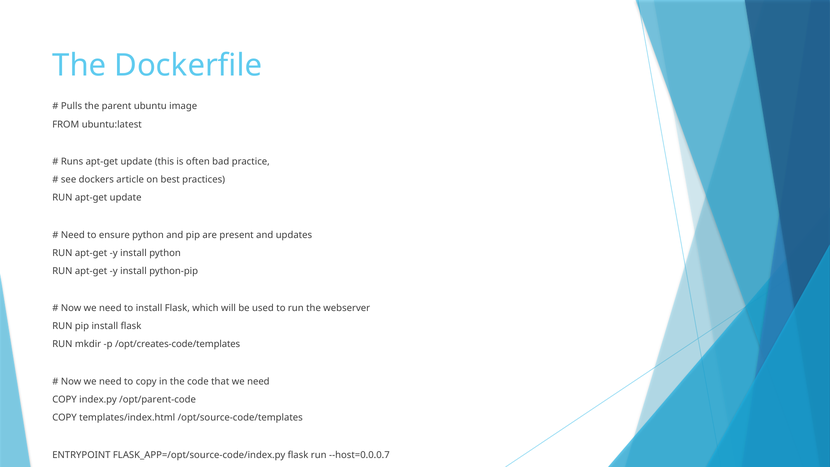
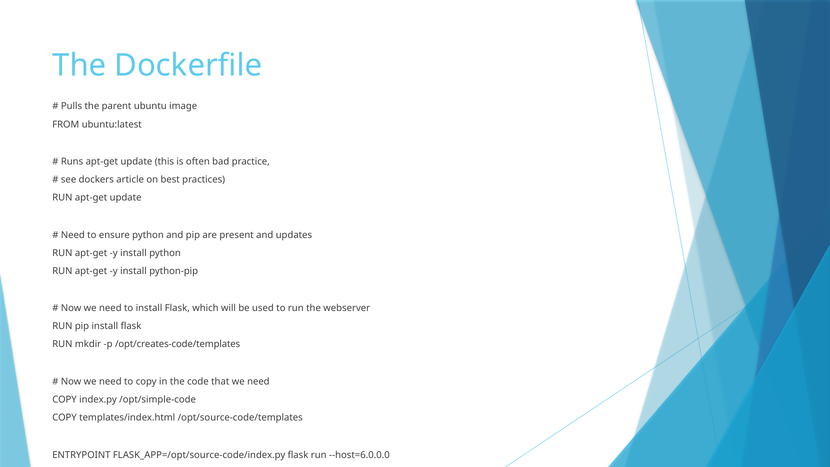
/opt/parent-code: /opt/parent-code -> /opt/simple-code
--host=0.0.0.7: --host=0.0.0.7 -> --host=6.0.0.0
